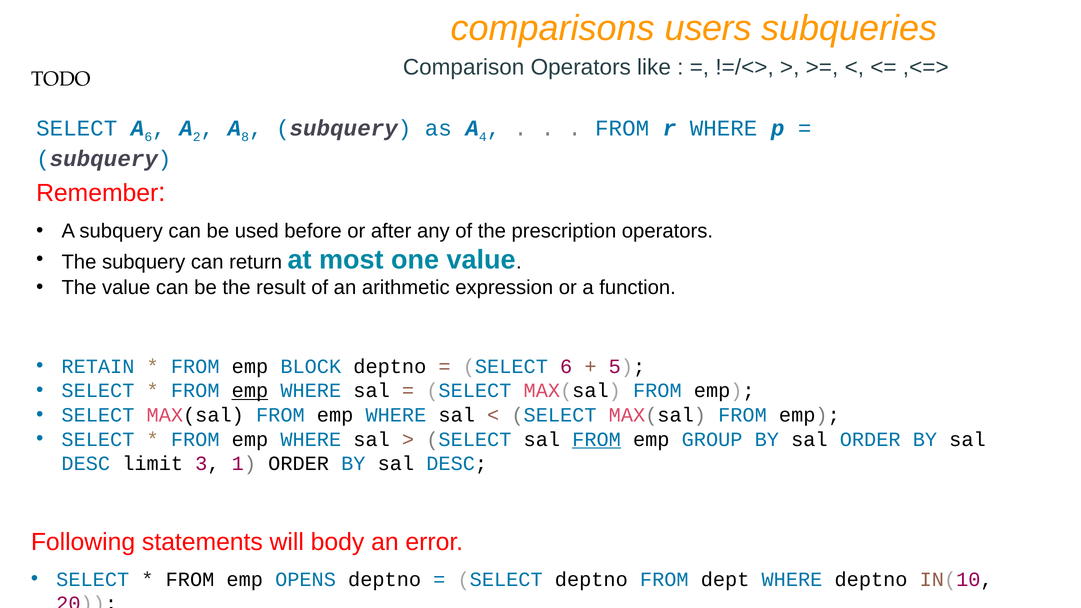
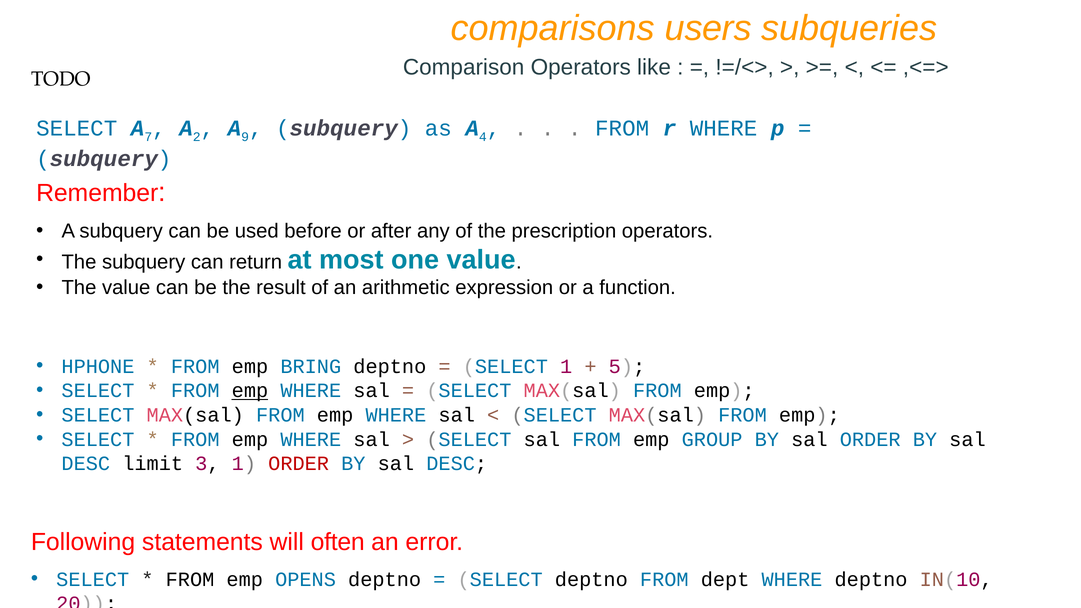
A 6: 6 -> 7
8: 8 -> 9
RETAIN: RETAIN -> HPHONE
BLOCK: BLOCK -> BRING
SELECT 6: 6 -> 1
FROM at (597, 439) underline: present -> none
ORDER at (299, 464) colour: black -> red
body: body -> often
